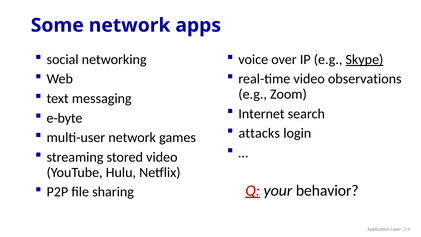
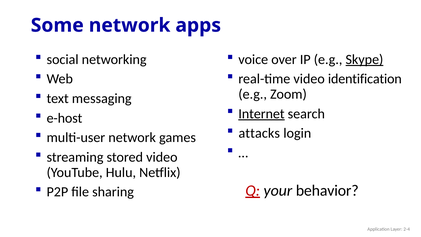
observations: observations -> identification
Internet underline: none -> present
e-byte: e-byte -> e-host
